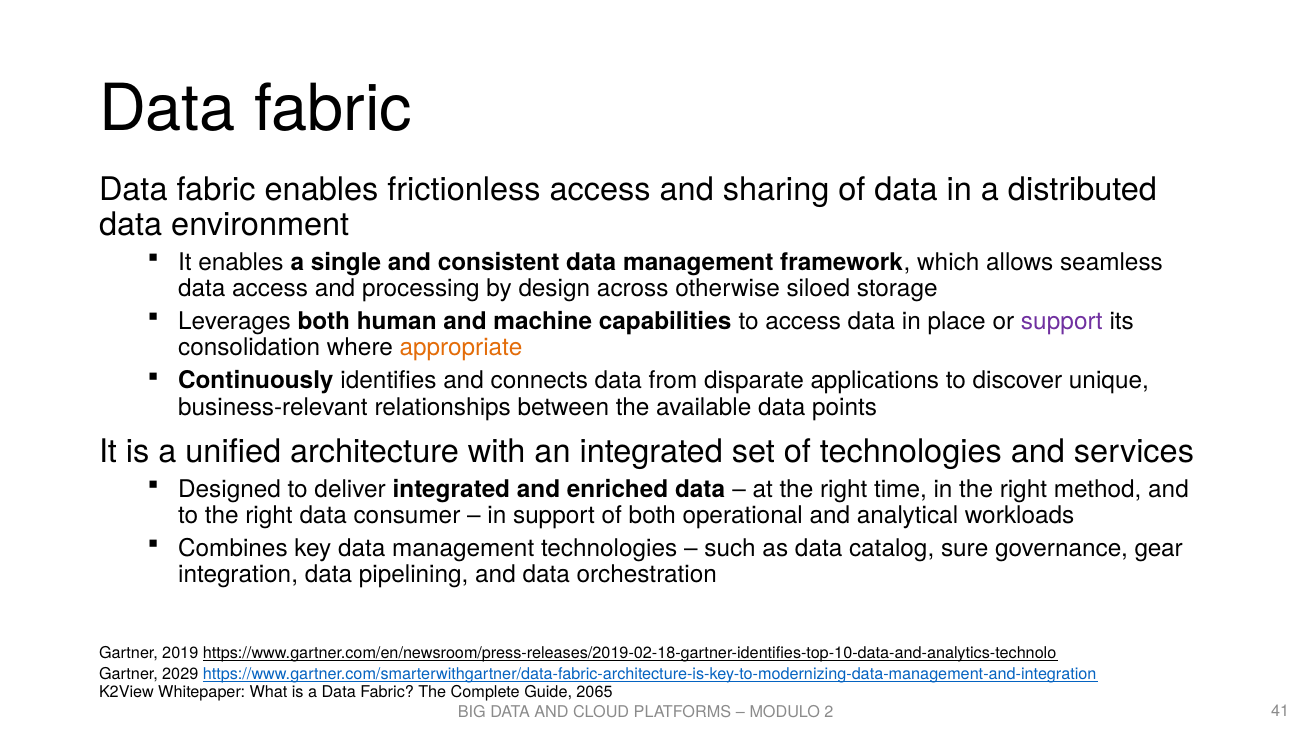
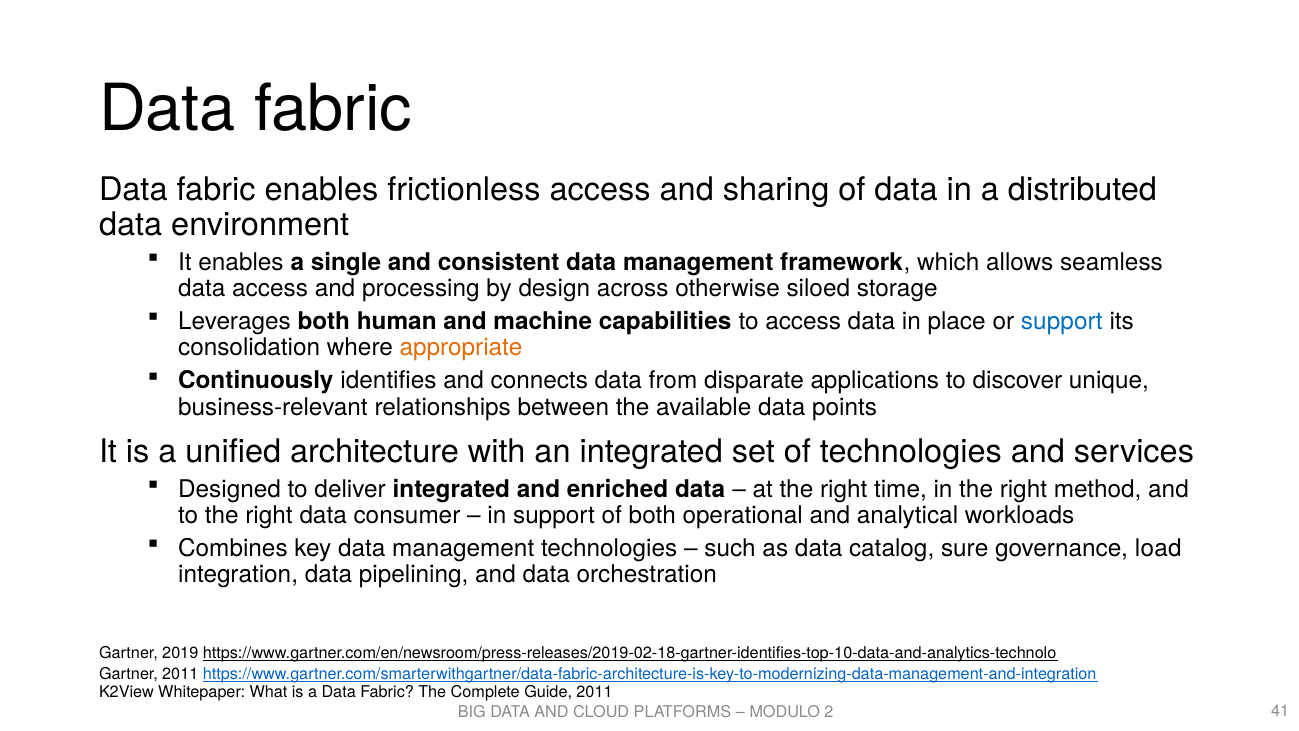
support at (1062, 321) colour: purple -> blue
gear: gear -> load
Gartner 2029: 2029 -> 2011
Guide 2065: 2065 -> 2011
